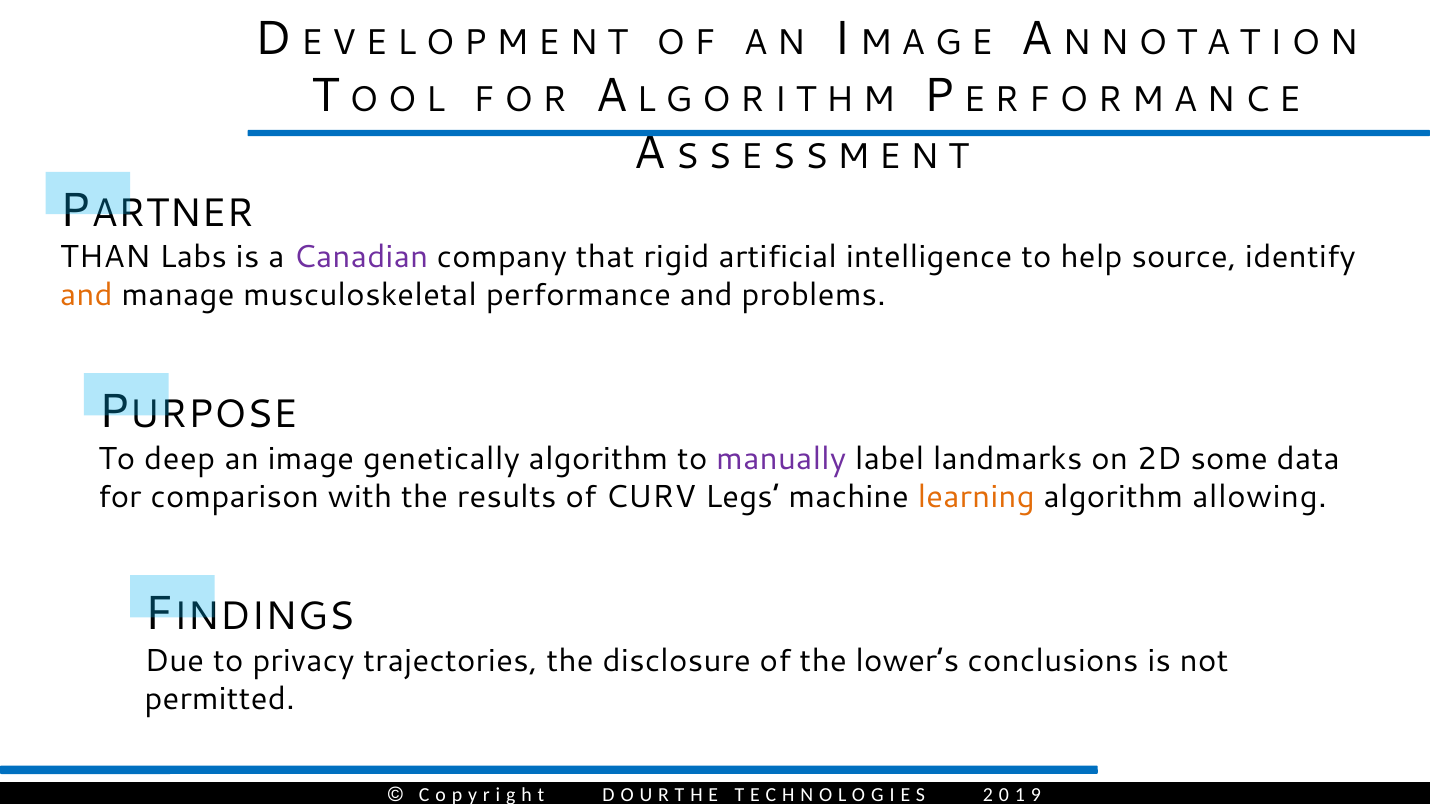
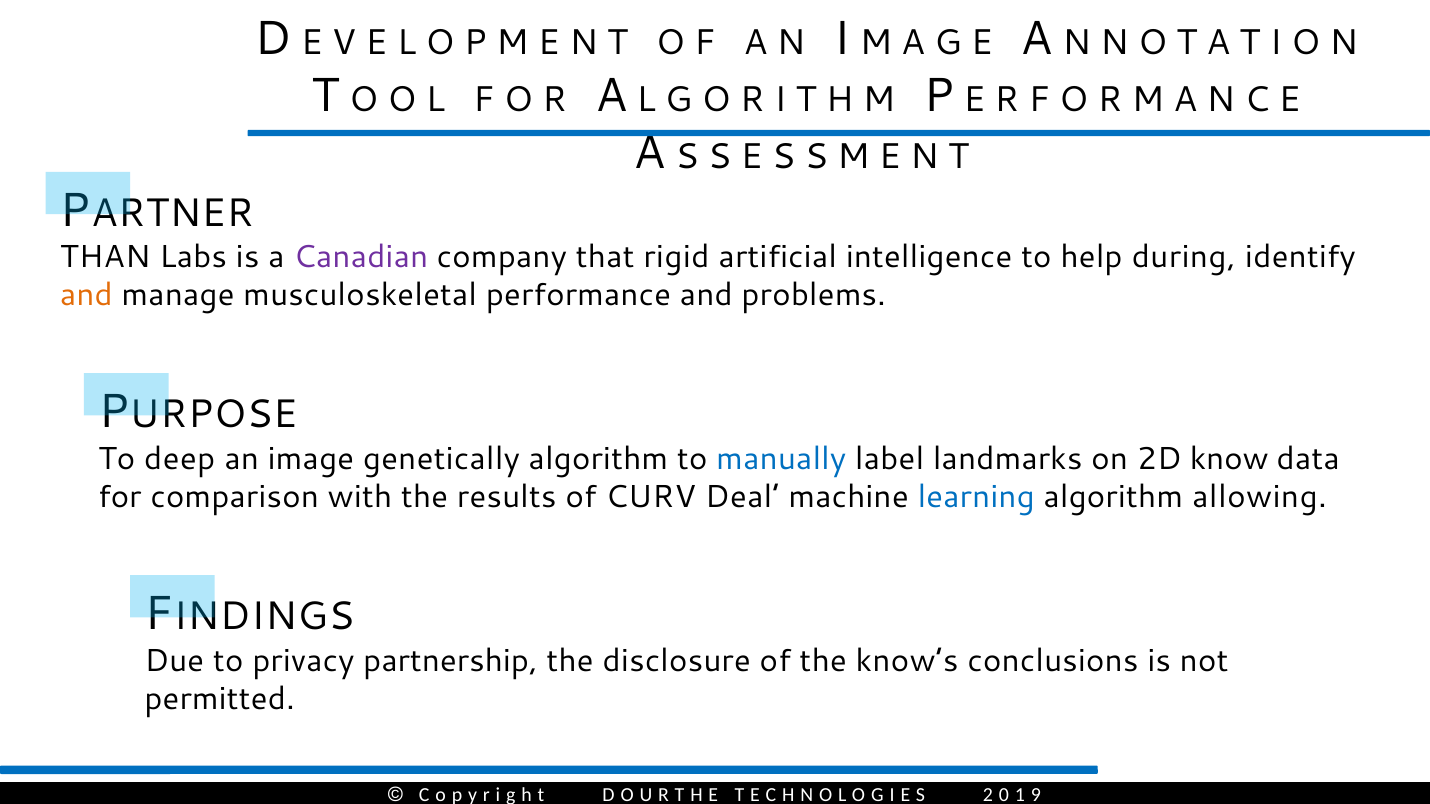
source: source -> during
manually colour: purple -> blue
some: some -> know
Legs: Legs -> Deal
learning colour: orange -> blue
trajectories: trajectories -> partnership
lower’s: lower’s -> know’s
